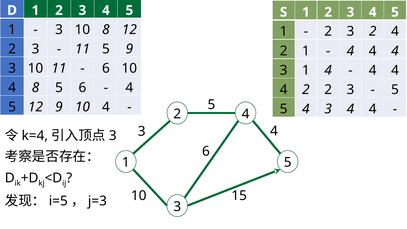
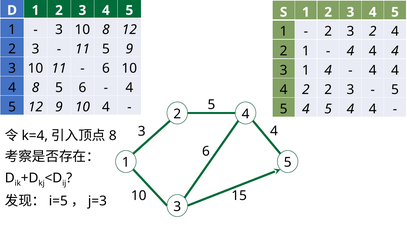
5 4 3: 3 -> 5
3 at (113, 136): 3 -> 8
